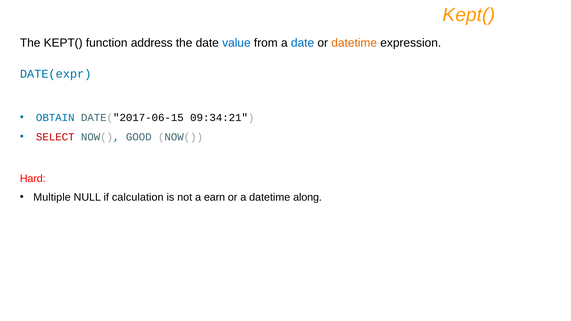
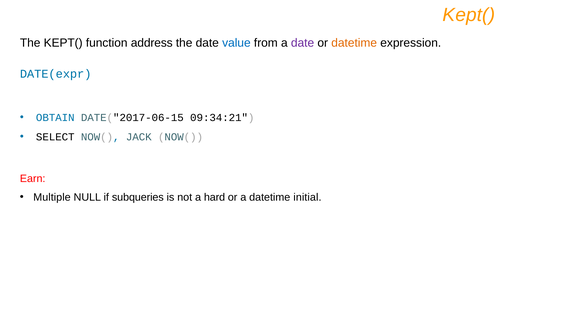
date at (303, 43) colour: blue -> purple
SELECT colour: red -> black
GOOD: GOOD -> JACK
Hard: Hard -> Earn
calculation: calculation -> subqueries
earn: earn -> hard
along: along -> initial
